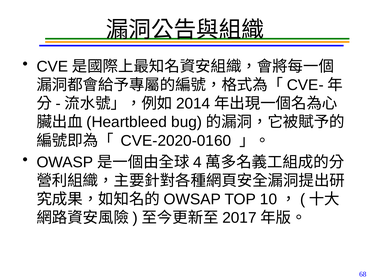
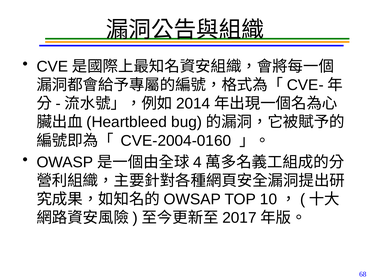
CVE-2020-0160: CVE-2020-0160 -> CVE-2004-0160
